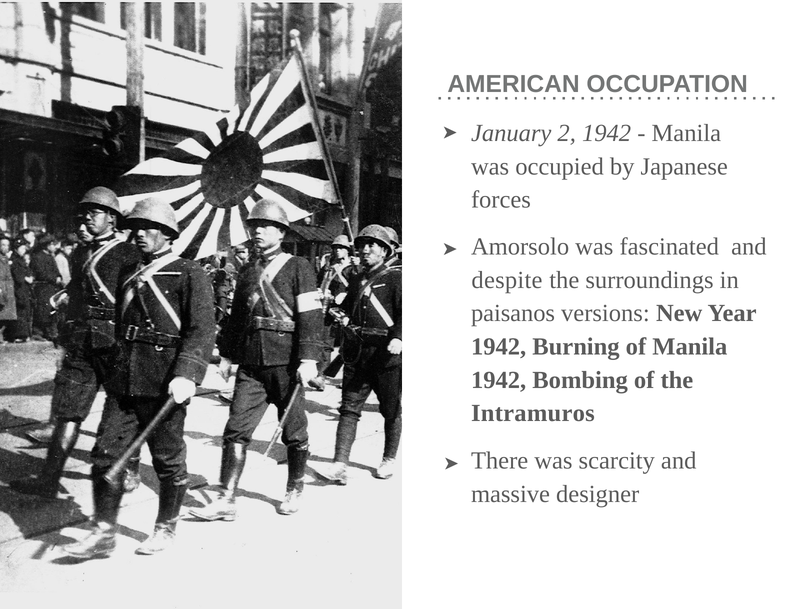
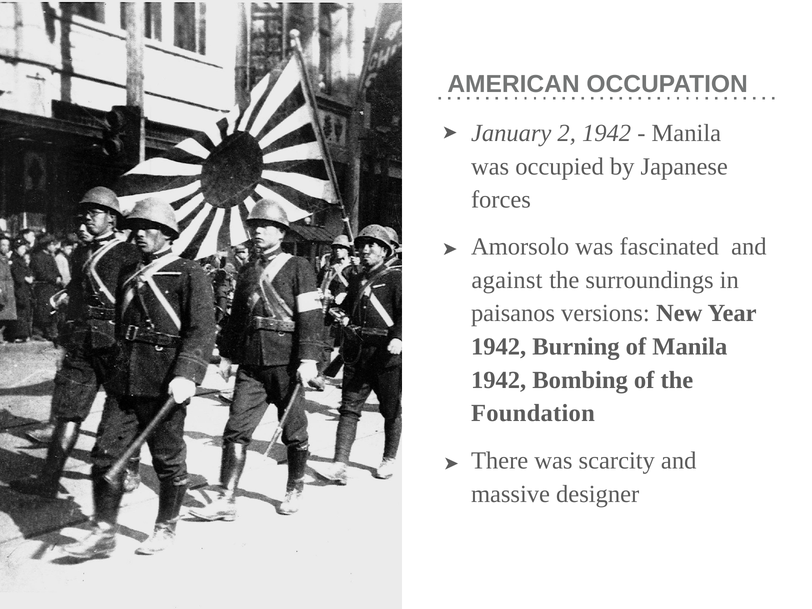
despite: despite -> against
Intramuros: Intramuros -> Foundation
